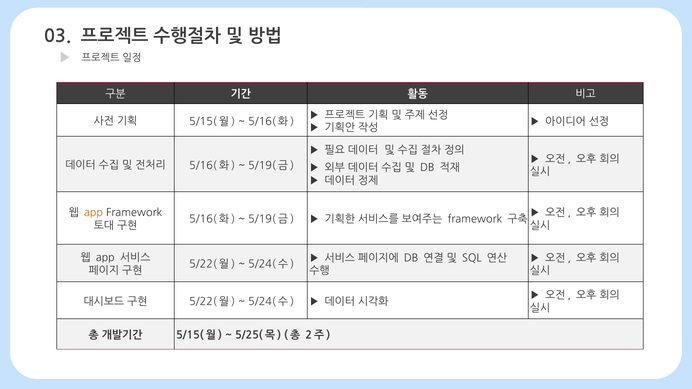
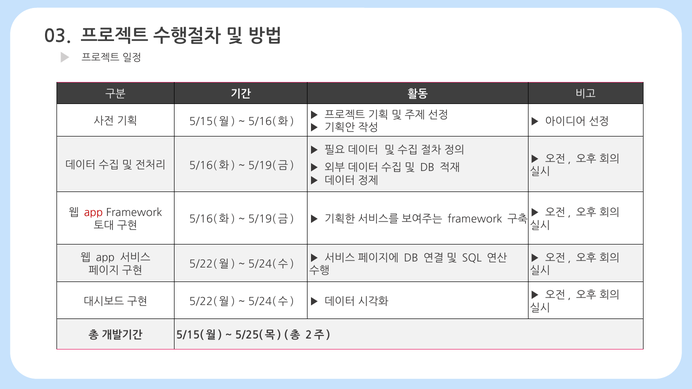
app at (94, 213) colour: orange -> red
